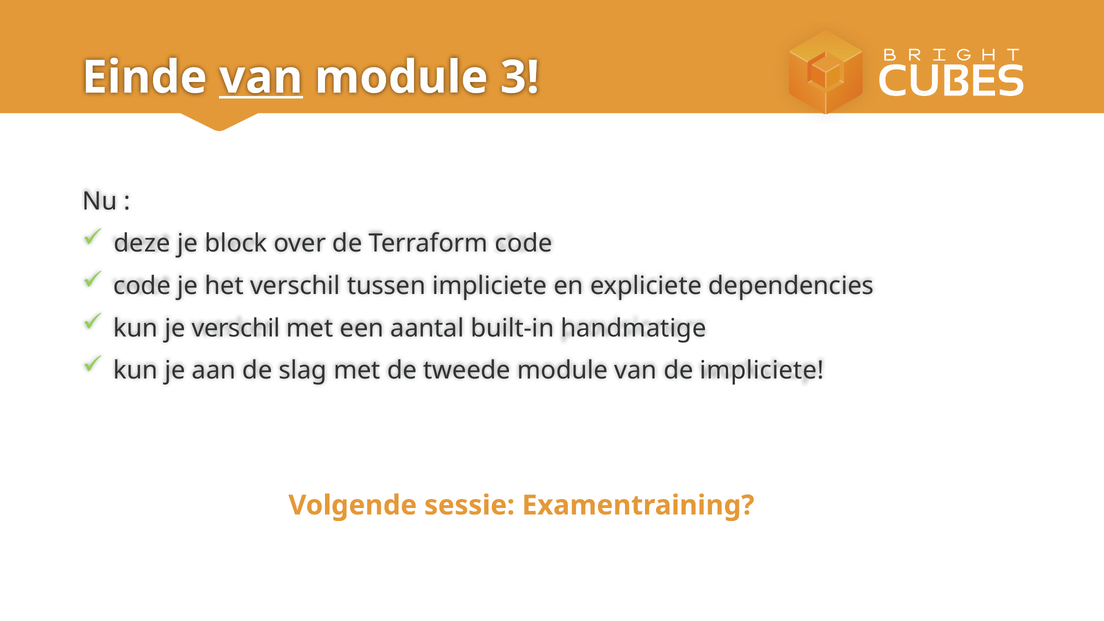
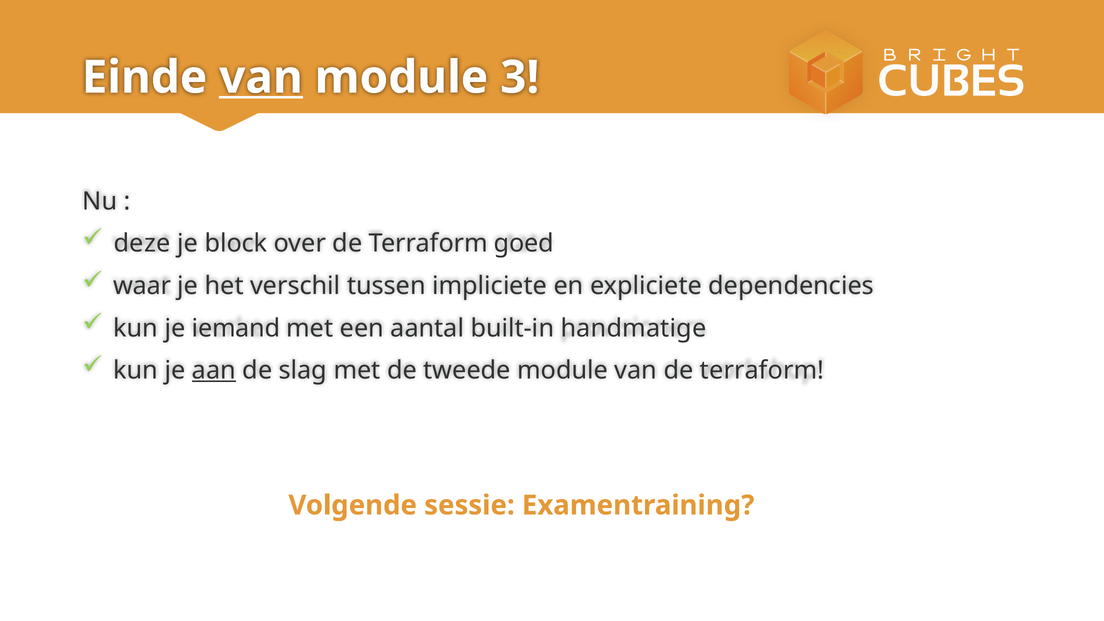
Terraform code: code -> goed
code at (142, 286): code -> waar
je verschil: verschil -> iemand
aan underline: none -> present
van de impliciete: impliciete -> terraform
